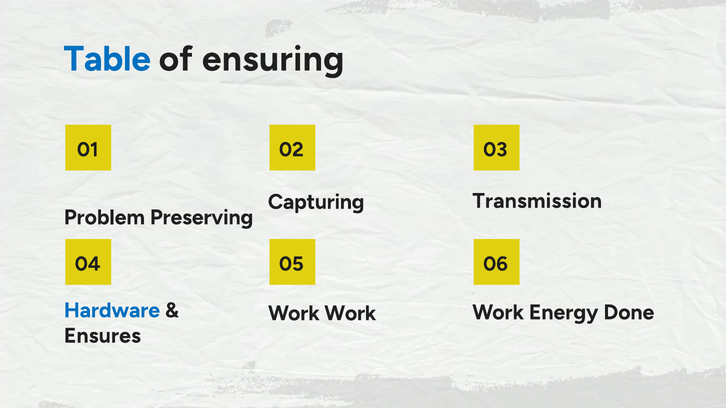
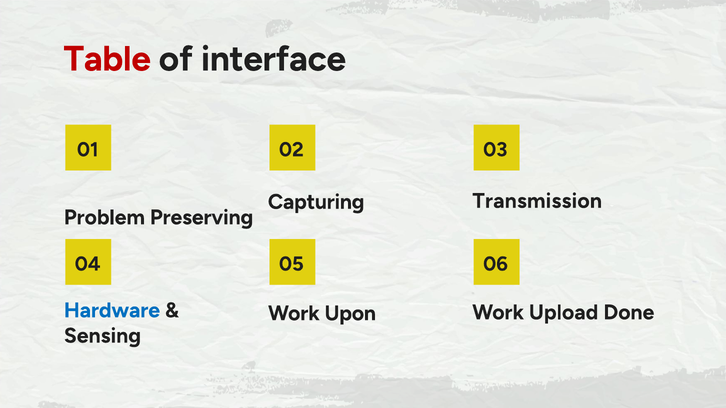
Table colour: blue -> red
ensuring: ensuring -> interface
Energy: Energy -> Upload
Work Work: Work -> Upon
Ensures: Ensures -> Sensing
